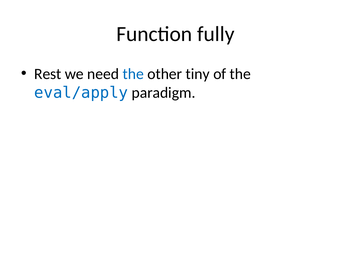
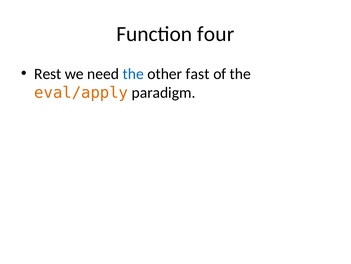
fully: fully -> four
tiny: tiny -> fast
eval/apply colour: blue -> orange
